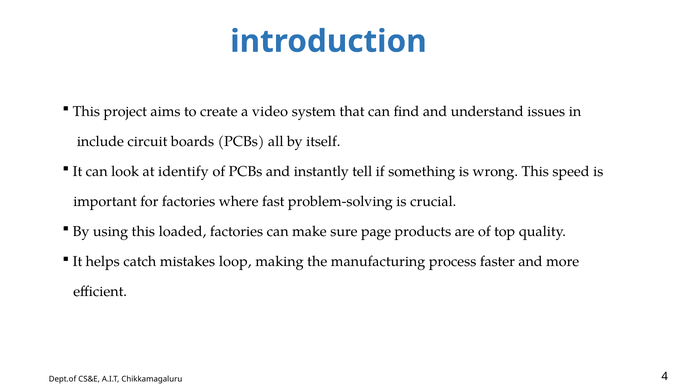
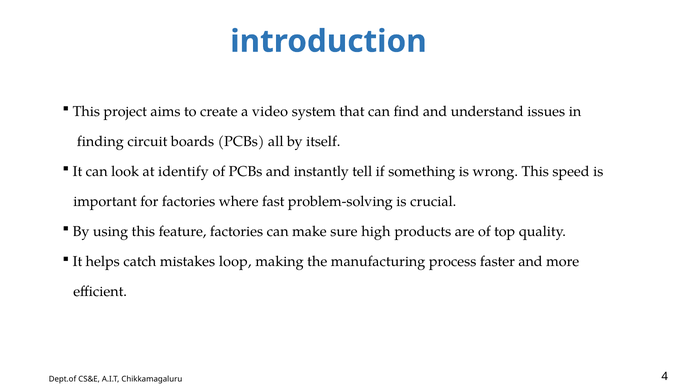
include: include -> finding
loaded: loaded -> feature
page: page -> high
